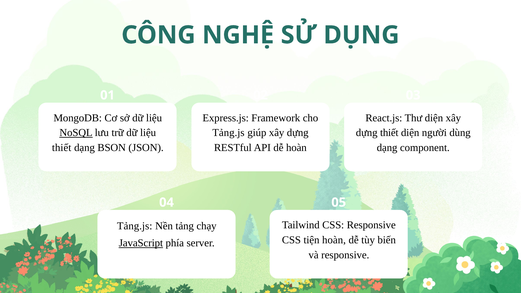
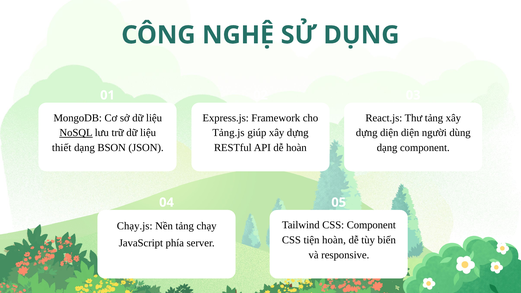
Thư diện: diện -> tảng
dựng thiết: thiết -> diện
CSS Responsive: Responsive -> Component
Tảng.js at (135, 226): Tảng.js -> Chạy.js
JavaScript underline: present -> none
